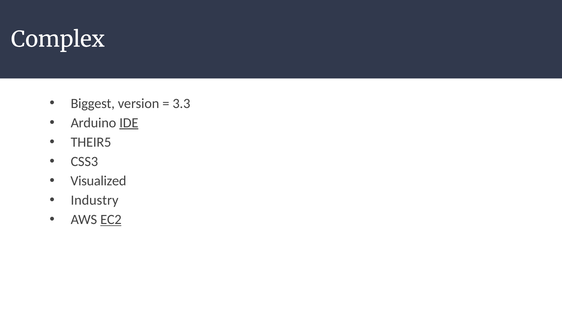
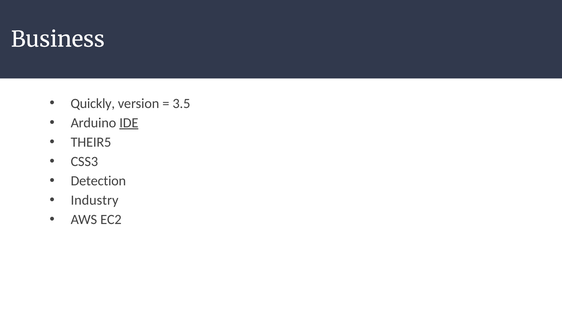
Complex: Complex -> Business
Biggest: Biggest -> Quickly
3.3: 3.3 -> 3.5
Visualized: Visualized -> Detection
EC2 underline: present -> none
